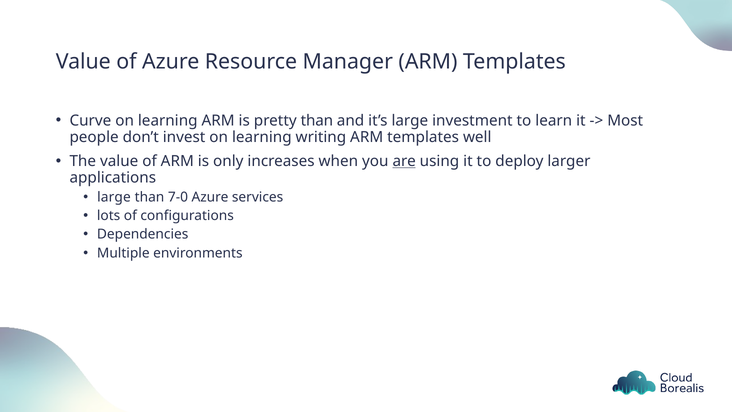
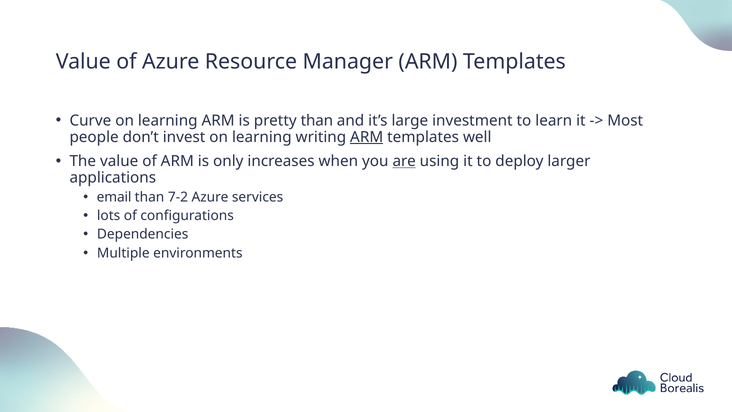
ARM at (367, 137) underline: none -> present
large at (114, 197): large -> email
7-0: 7-0 -> 7-2
